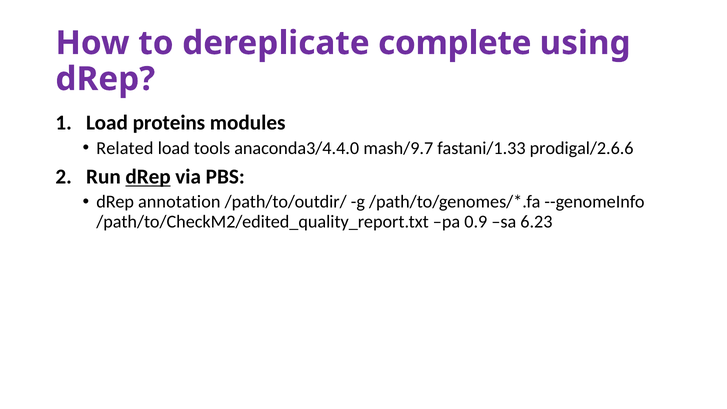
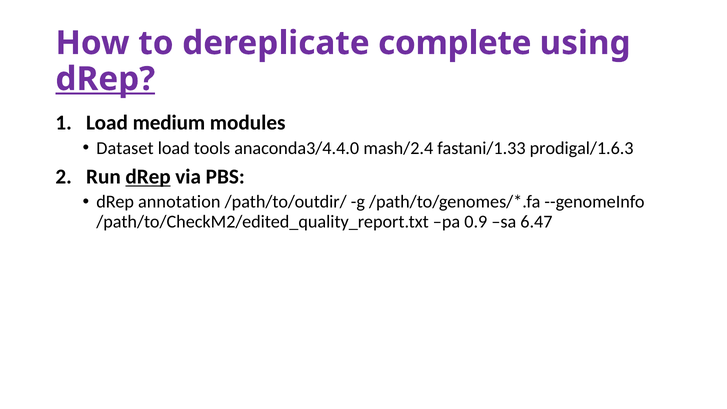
dRep at (105, 79) underline: none -> present
proteins: proteins -> medium
Related: Related -> Dataset
mash/9.7: mash/9.7 -> mash/2.4
prodigal/2.6.6: prodigal/2.6.6 -> prodigal/1.6.3
6.23: 6.23 -> 6.47
